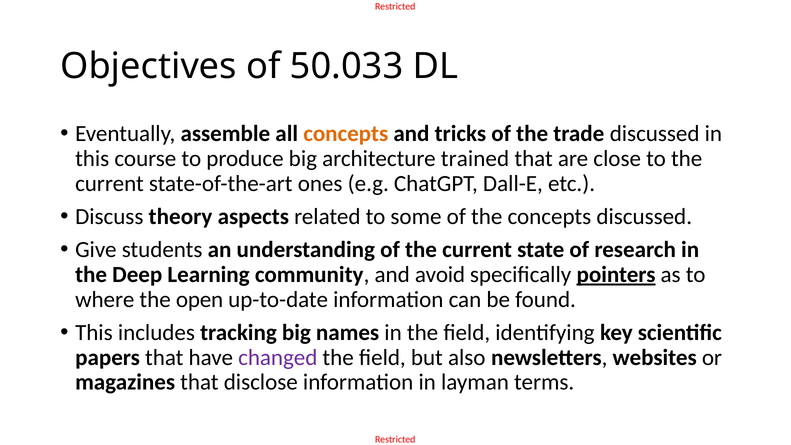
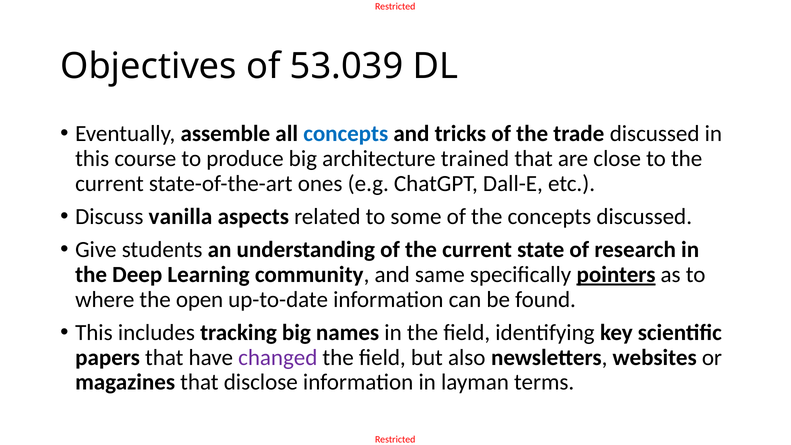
50.033: 50.033 -> 53.039
concepts at (346, 134) colour: orange -> blue
theory: theory -> vanilla
avoid: avoid -> same
